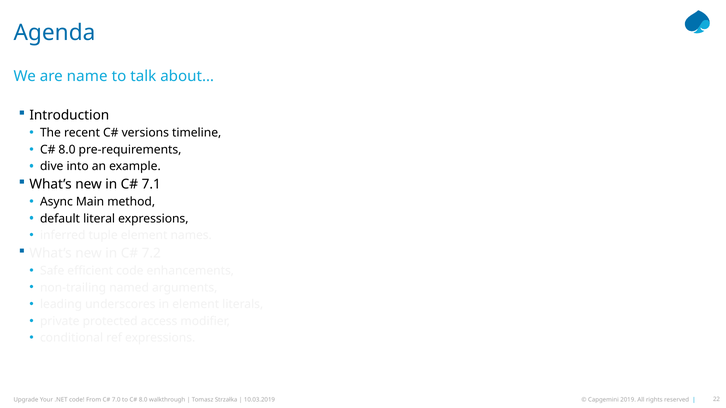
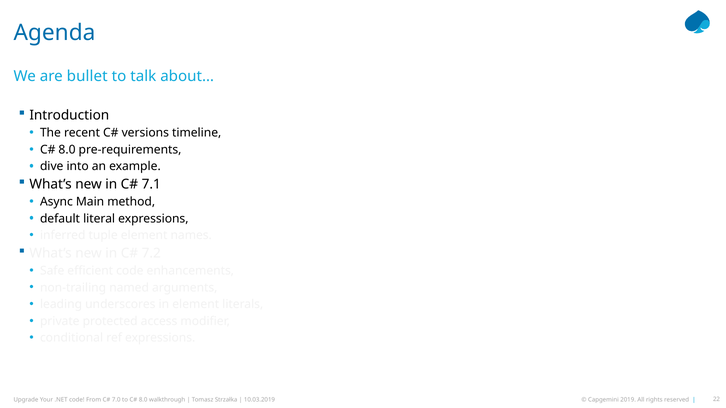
name: name -> bullet
